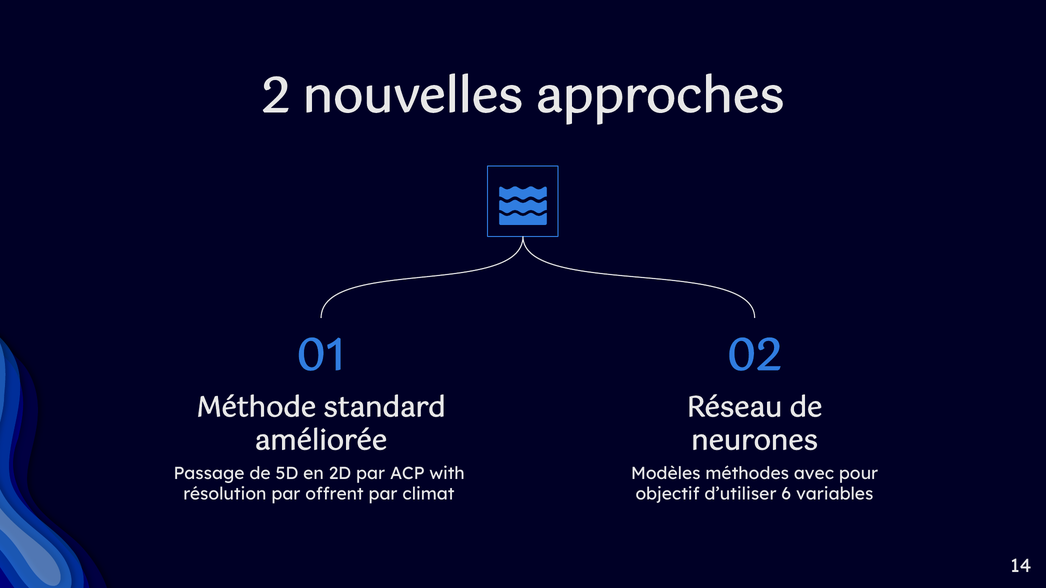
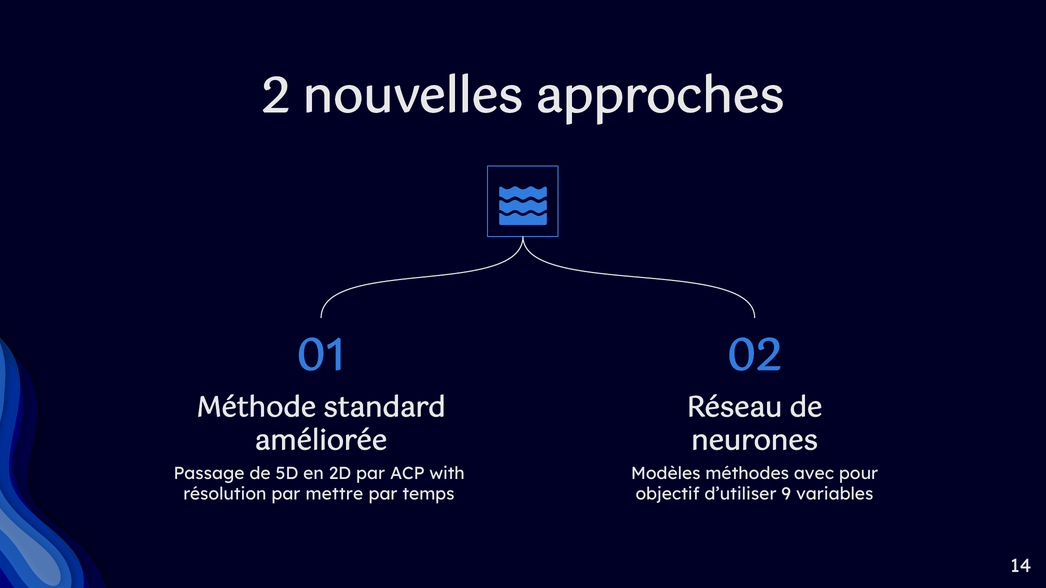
offrent: offrent -> mettre
climat: climat -> temps
6: 6 -> 9
